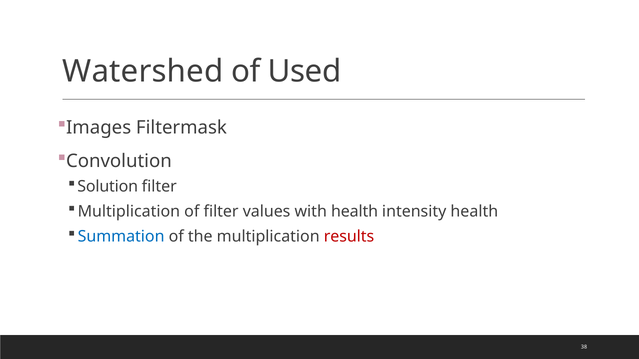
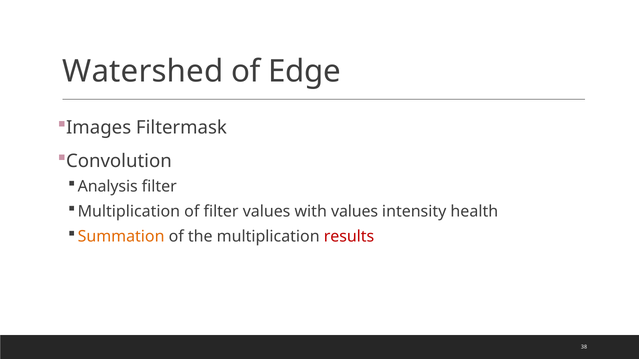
Used: Used -> Edge
Solution: Solution -> Analysis
with health: health -> values
Summation colour: blue -> orange
